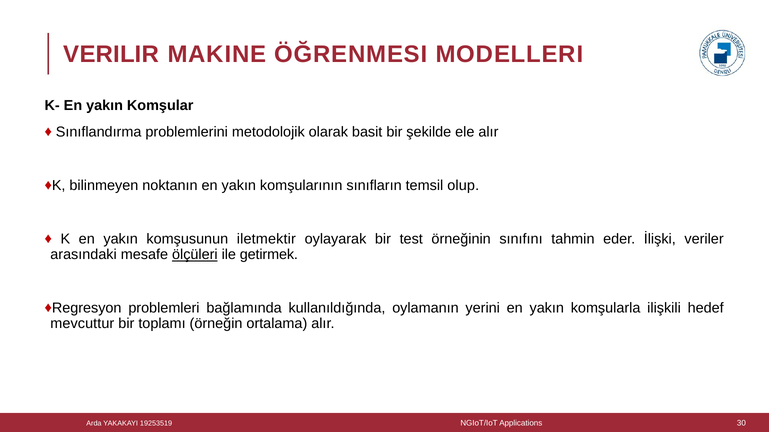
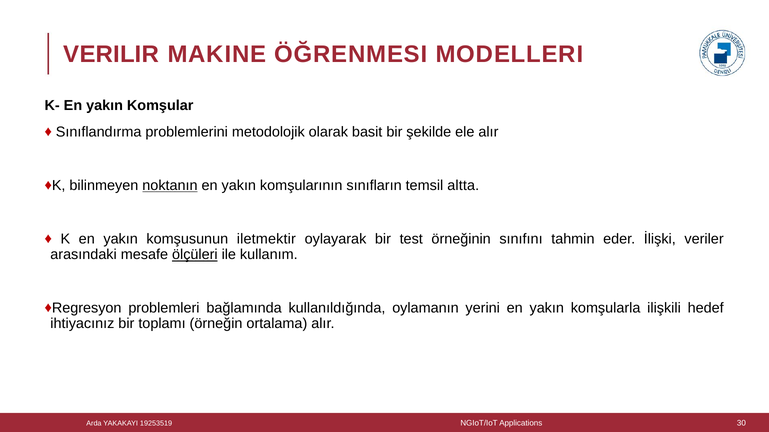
noktanın underline: none -> present
olup: olup -> altta
getirmek: getirmek -> kullanım
mevcuttur: mevcuttur -> ihtiyacınız
